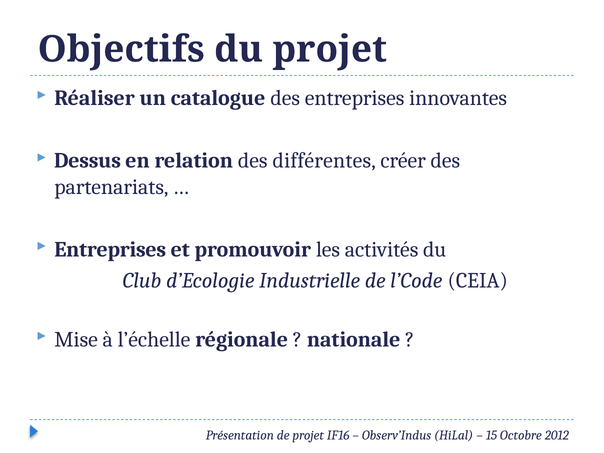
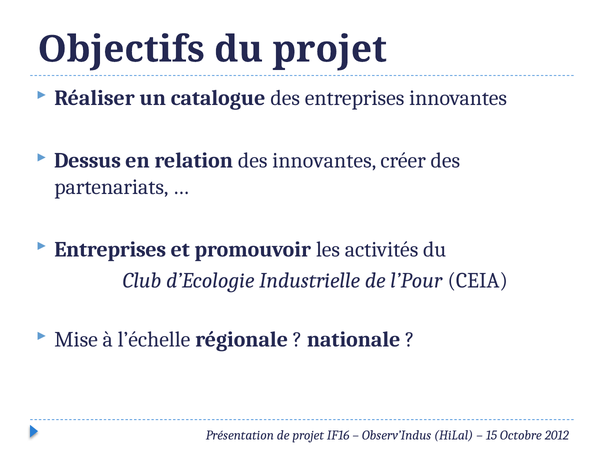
des différentes: différentes -> innovantes
l’Code: l’Code -> l’Pour
